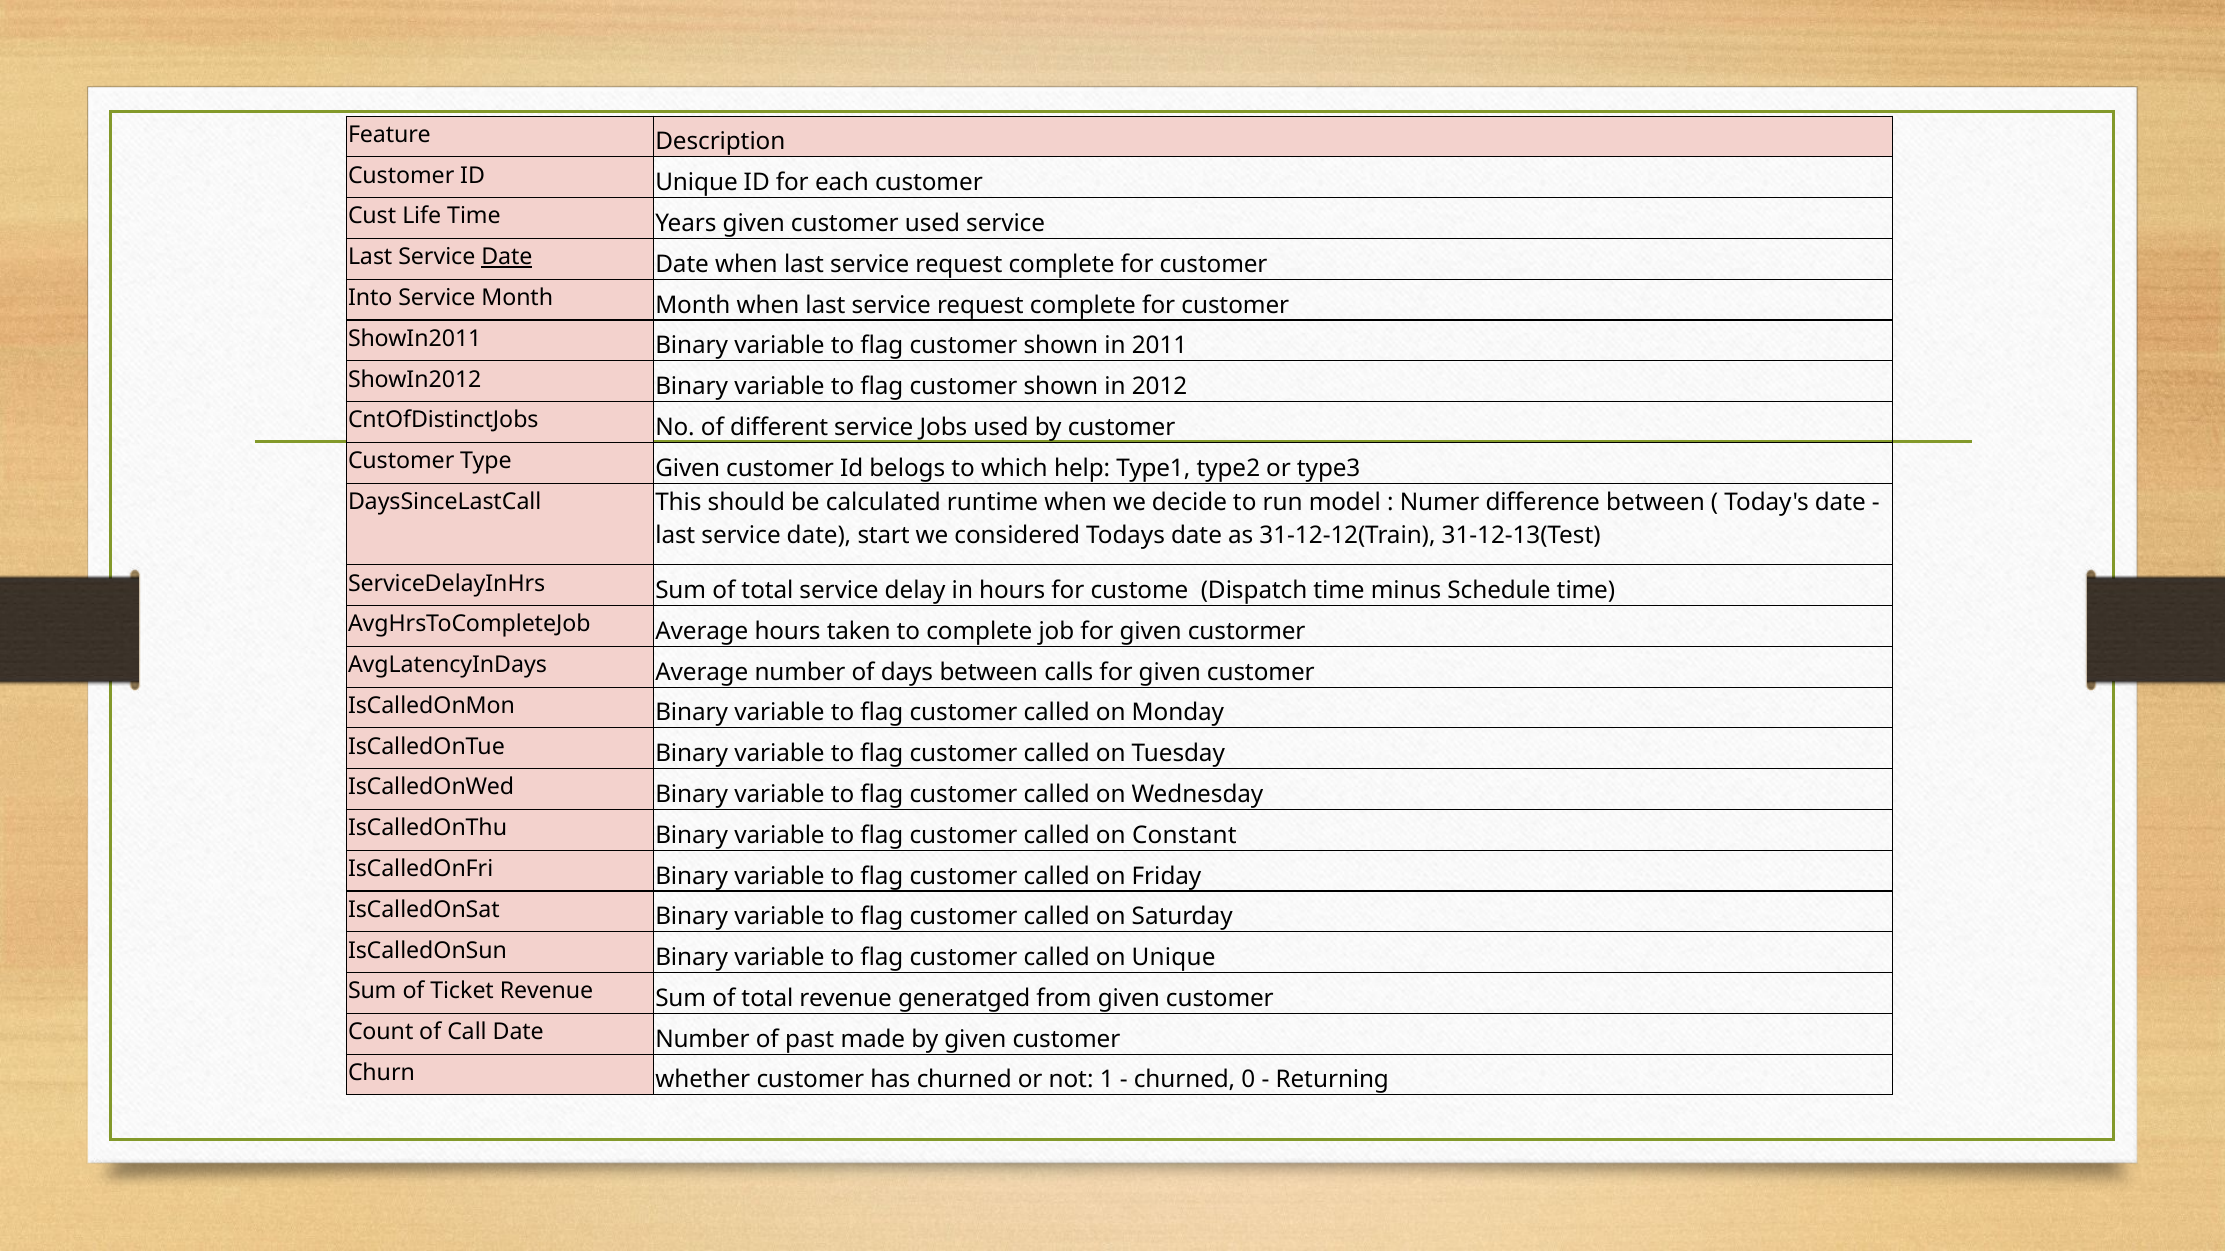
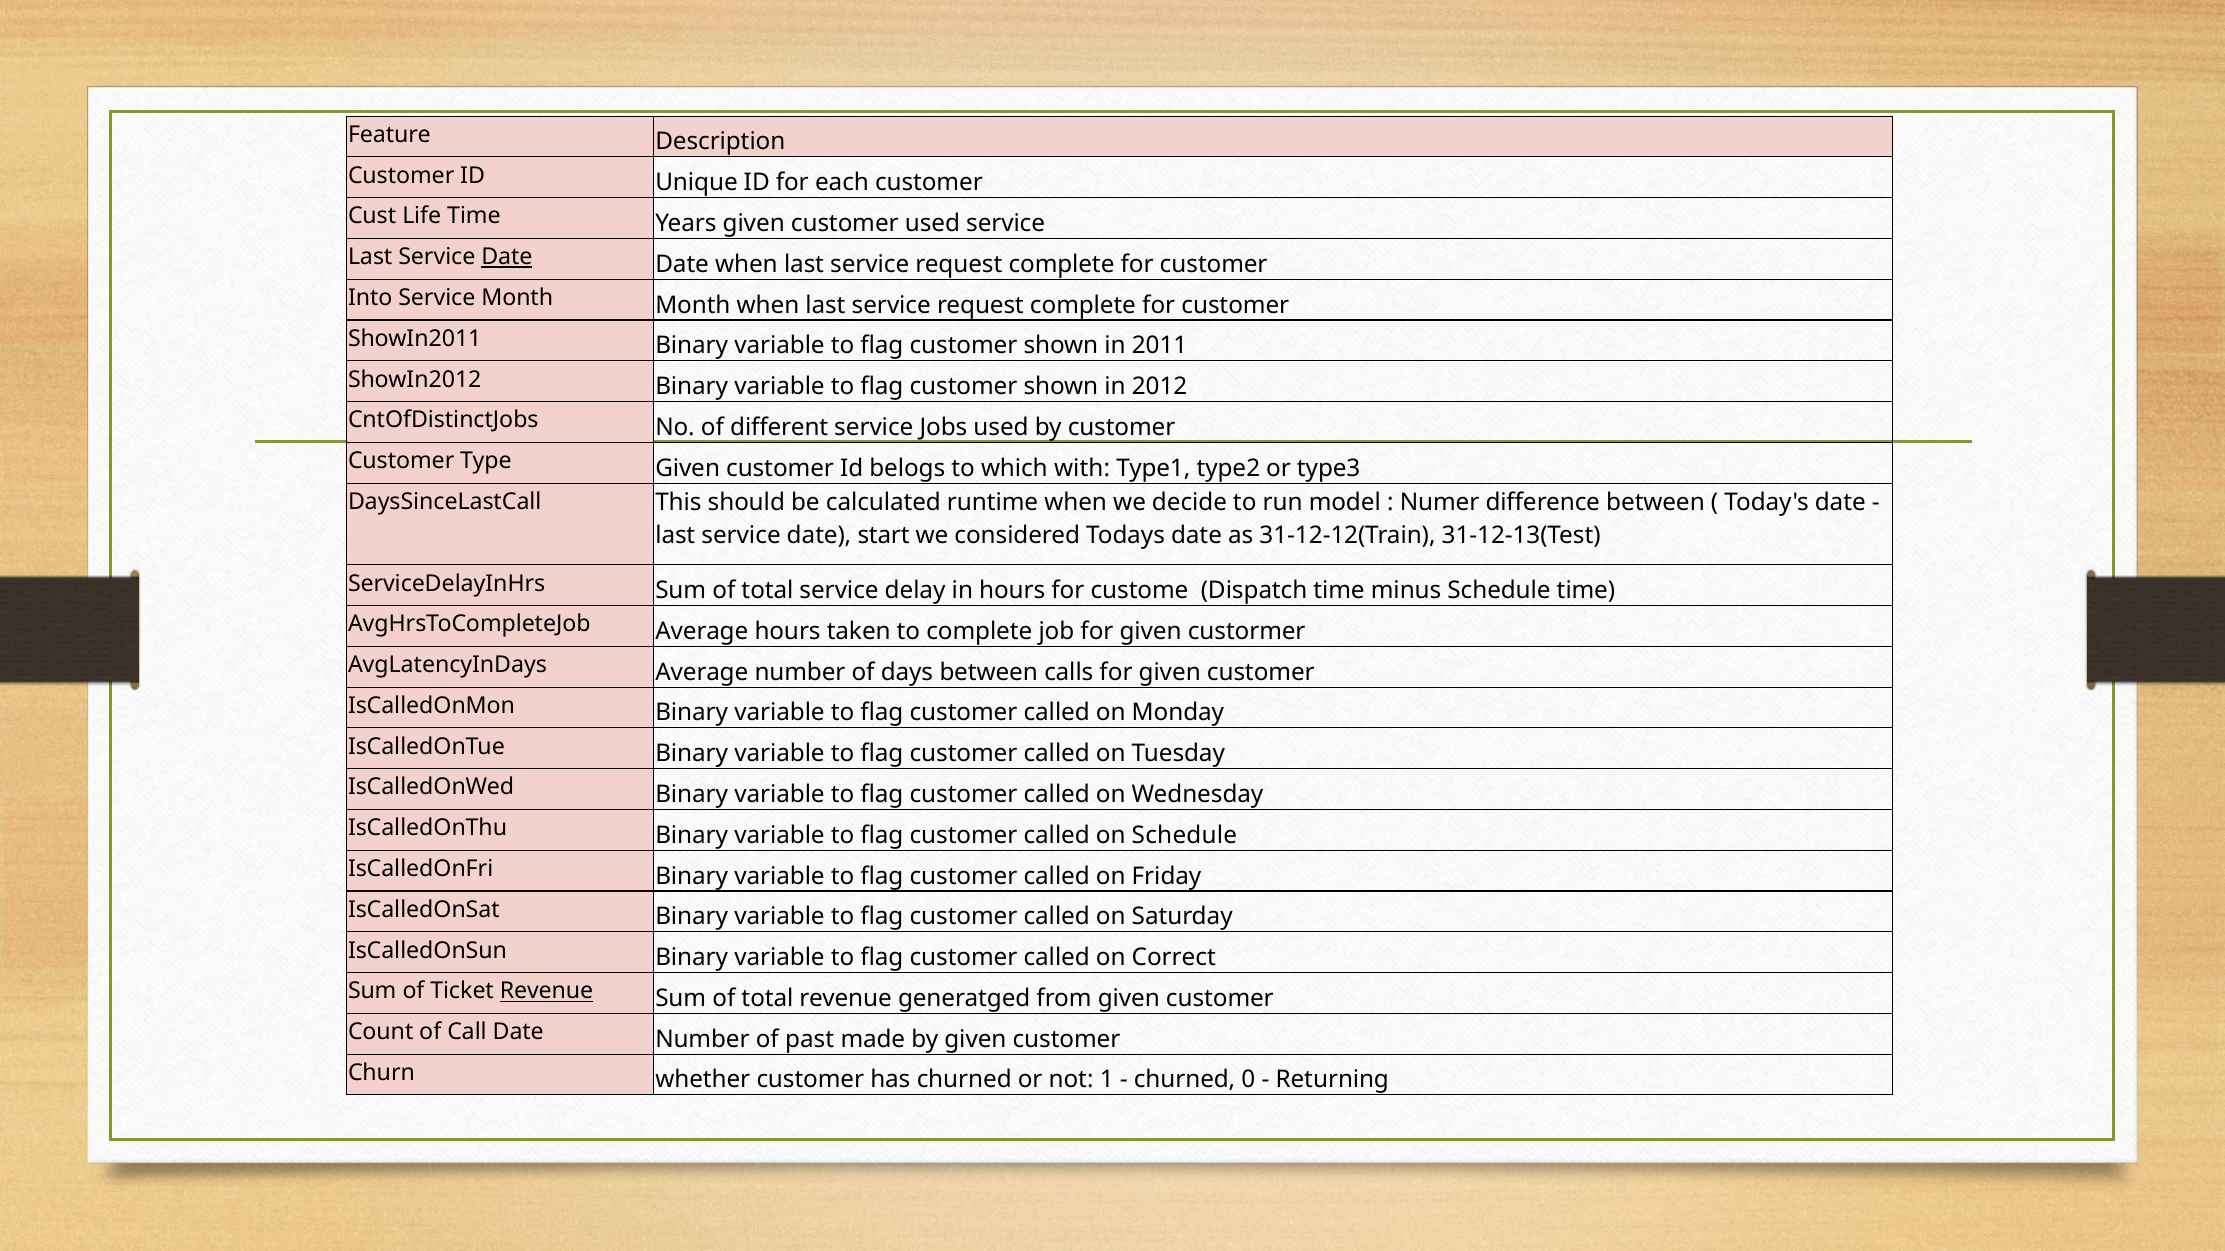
help: help -> with
on Constant: Constant -> Schedule
on Unique: Unique -> Correct
Revenue at (546, 992) underline: none -> present
